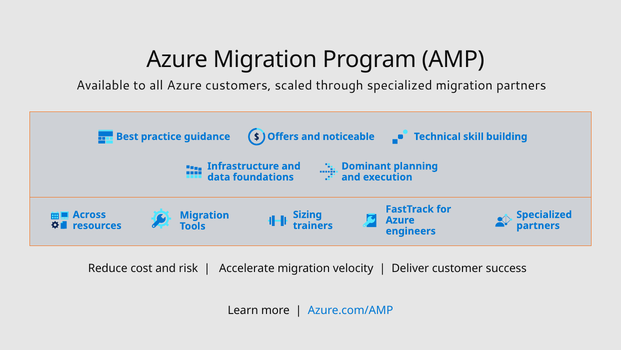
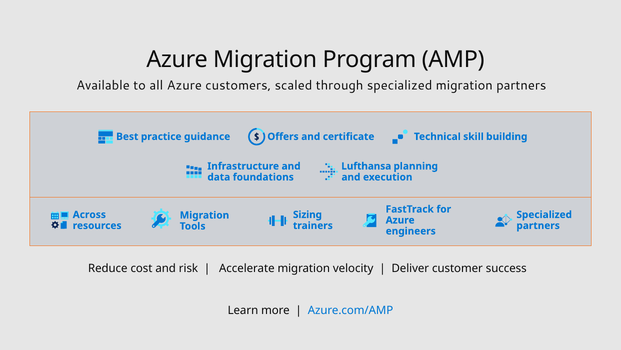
noticeable: noticeable -> certificate
Dominant: Dominant -> Lufthansa
